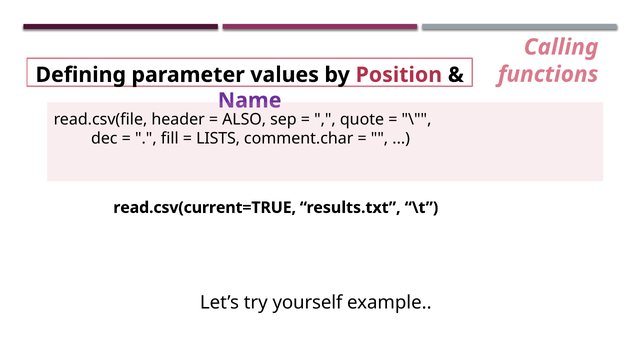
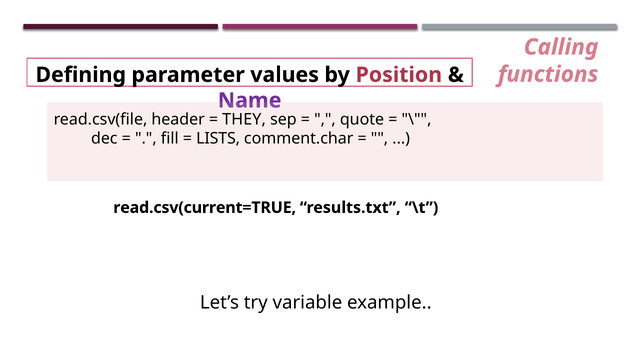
ALSO: ALSO -> THEY
yourself: yourself -> variable
